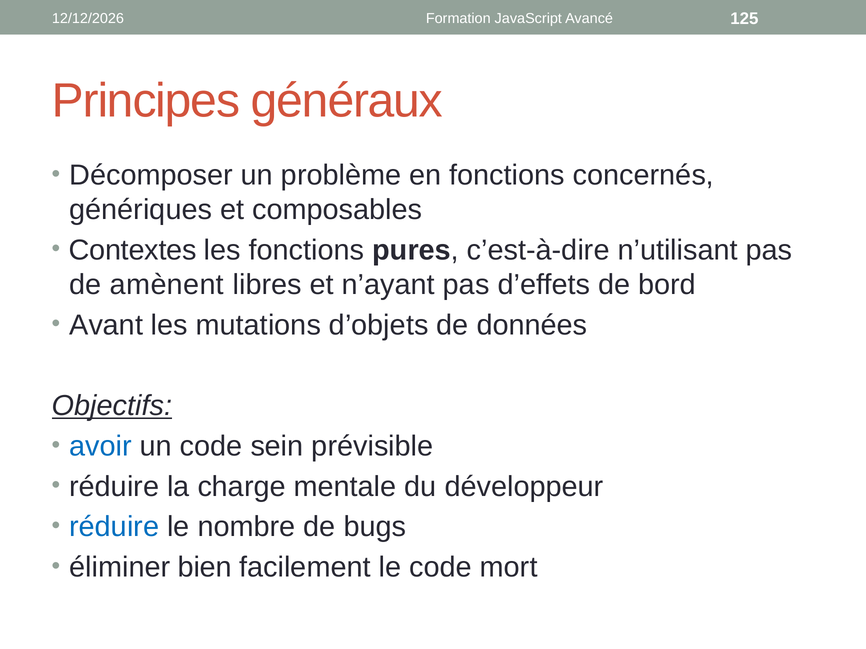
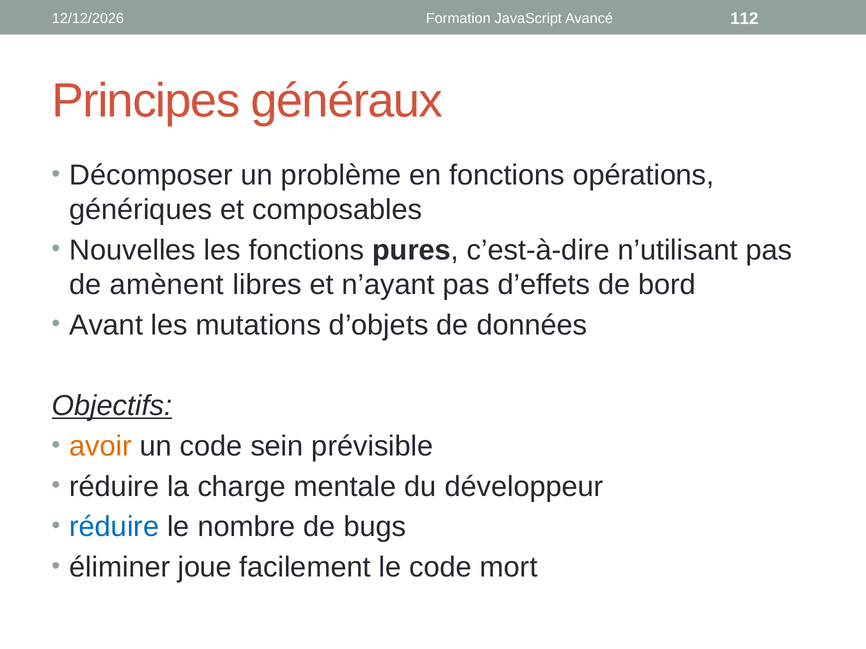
125: 125 -> 112
concernés: concernés -> opérations
Contextes: Contextes -> Nouvelles
avoir colour: blue -> orange
bien: bien -> joue
